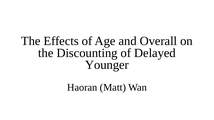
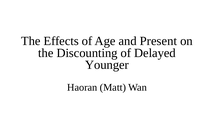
Overall: Overall -> Present
